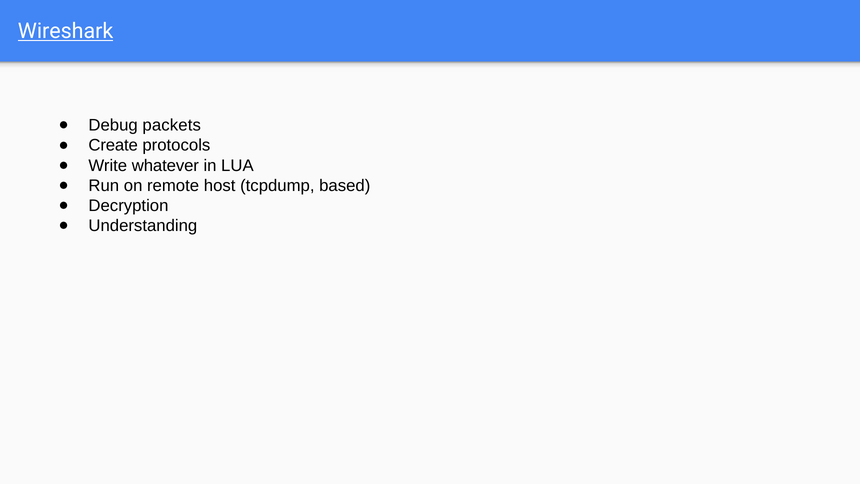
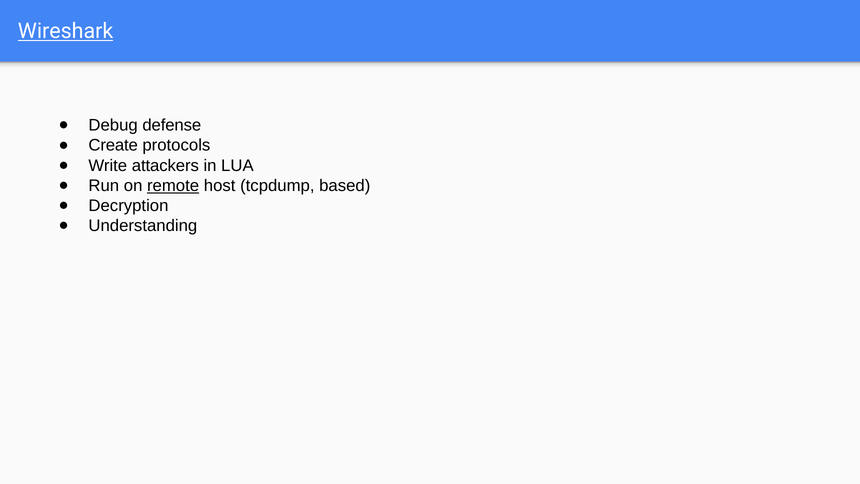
packets: packets -> defense
whatever: whatever -> attackers
remote underline: none -> present
